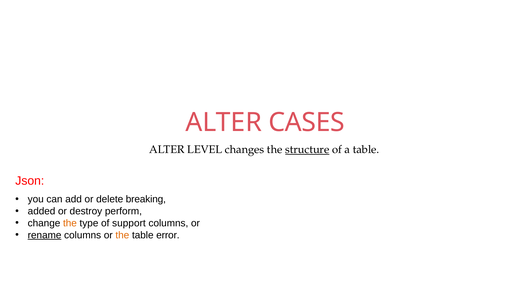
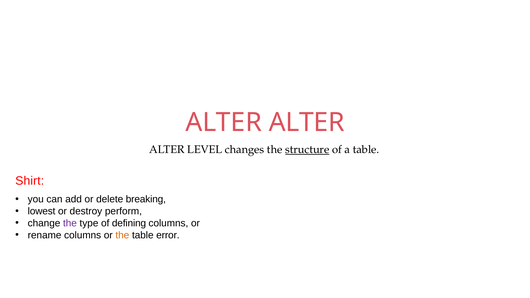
CASES at (307, 122): CASES -> ALTER
Json: Json -> Shirt
added: added -> lowest
the at (70, 223) colour: orange -> purple
support: support -> defining
rename underline: present -> none
